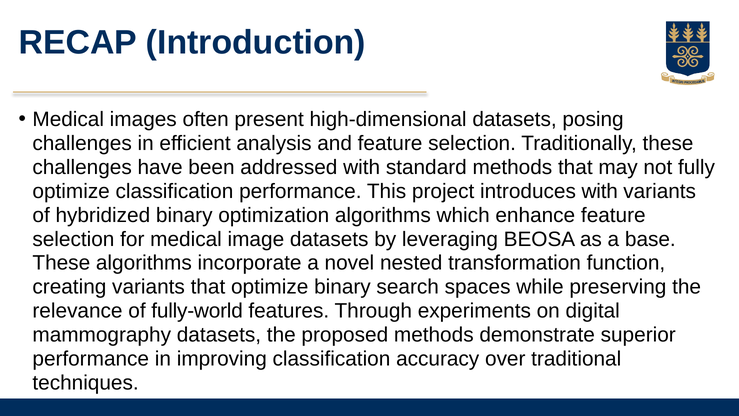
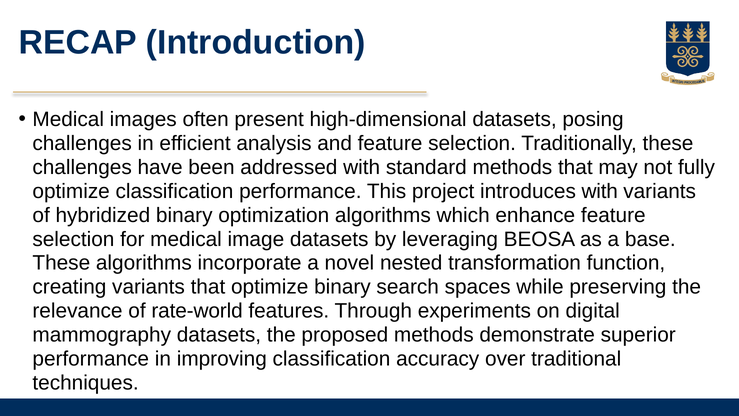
fully-world: fully-world -> rate-world
